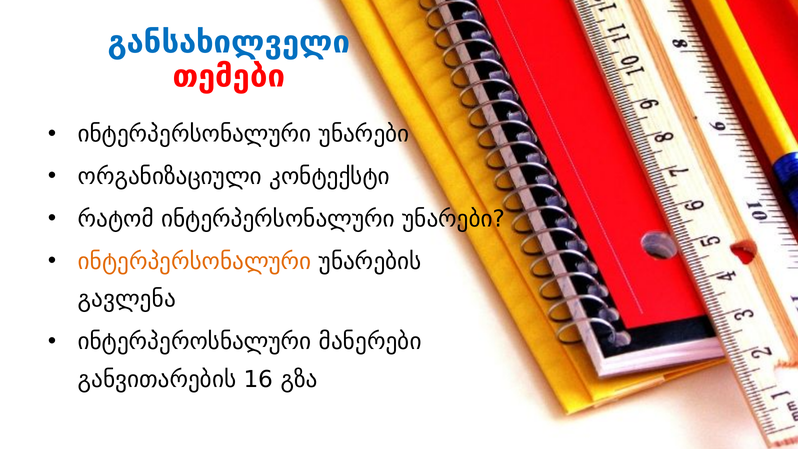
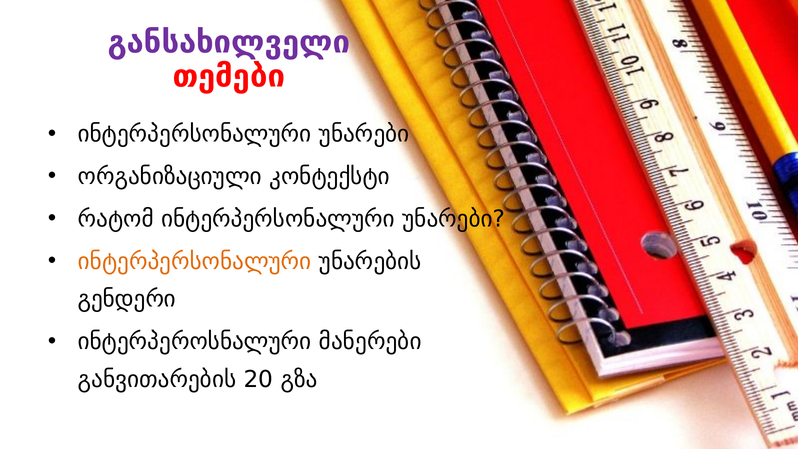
განსახილველი colour: blue -> purple
გავლენა: გავლენა -> გენდერი
16: 16 -> 20
